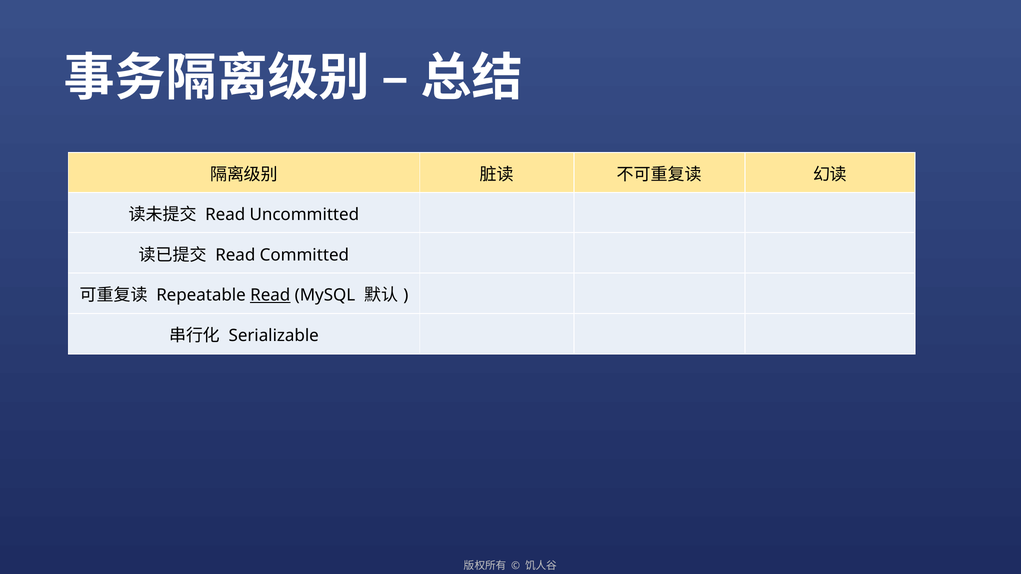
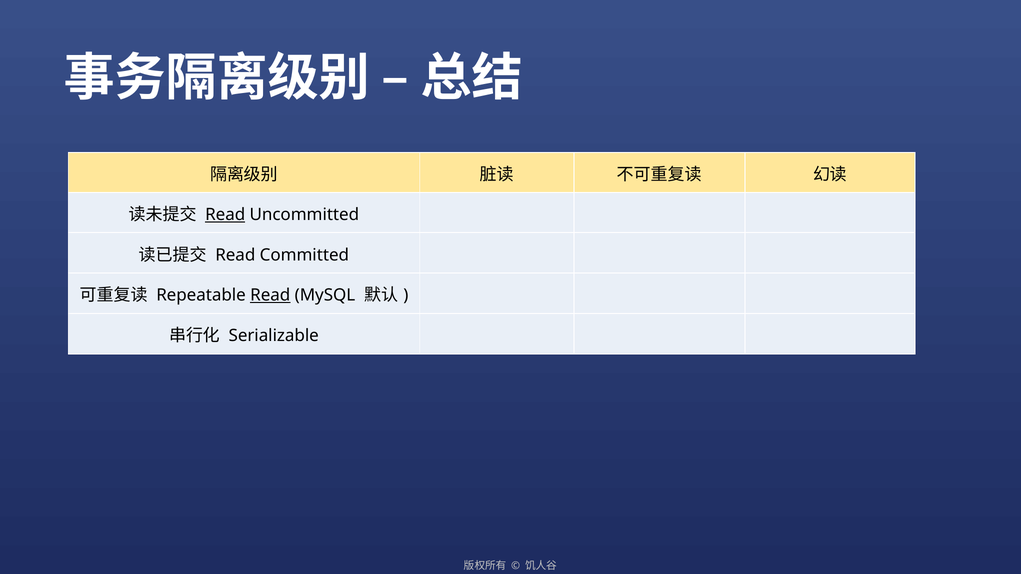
Read at (225, 215) underline: none -> present
